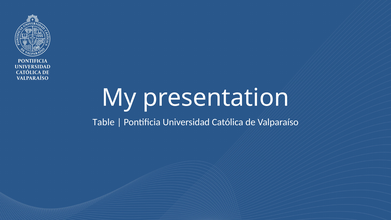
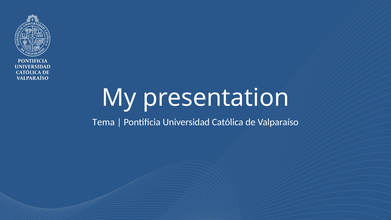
Table: Table -> Tema
